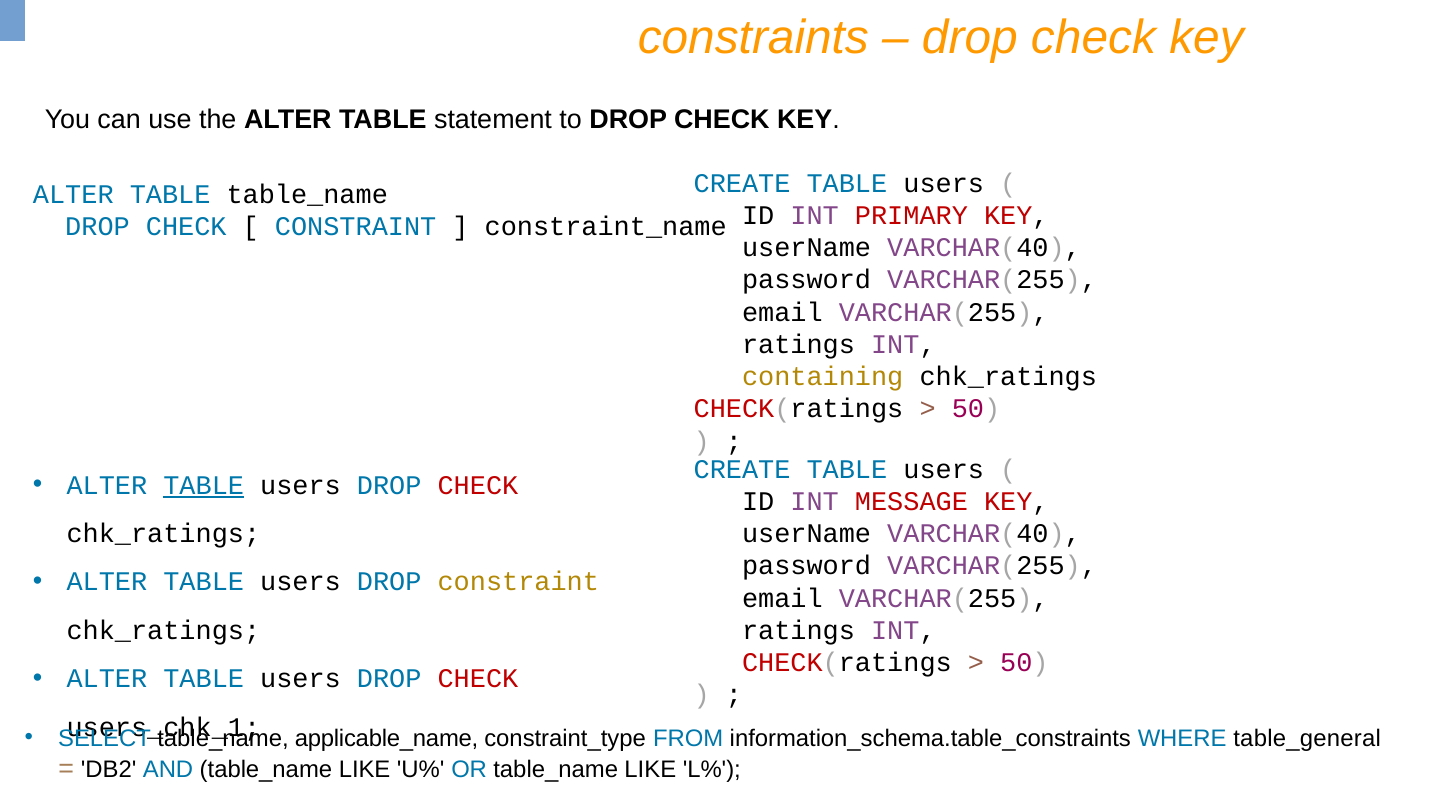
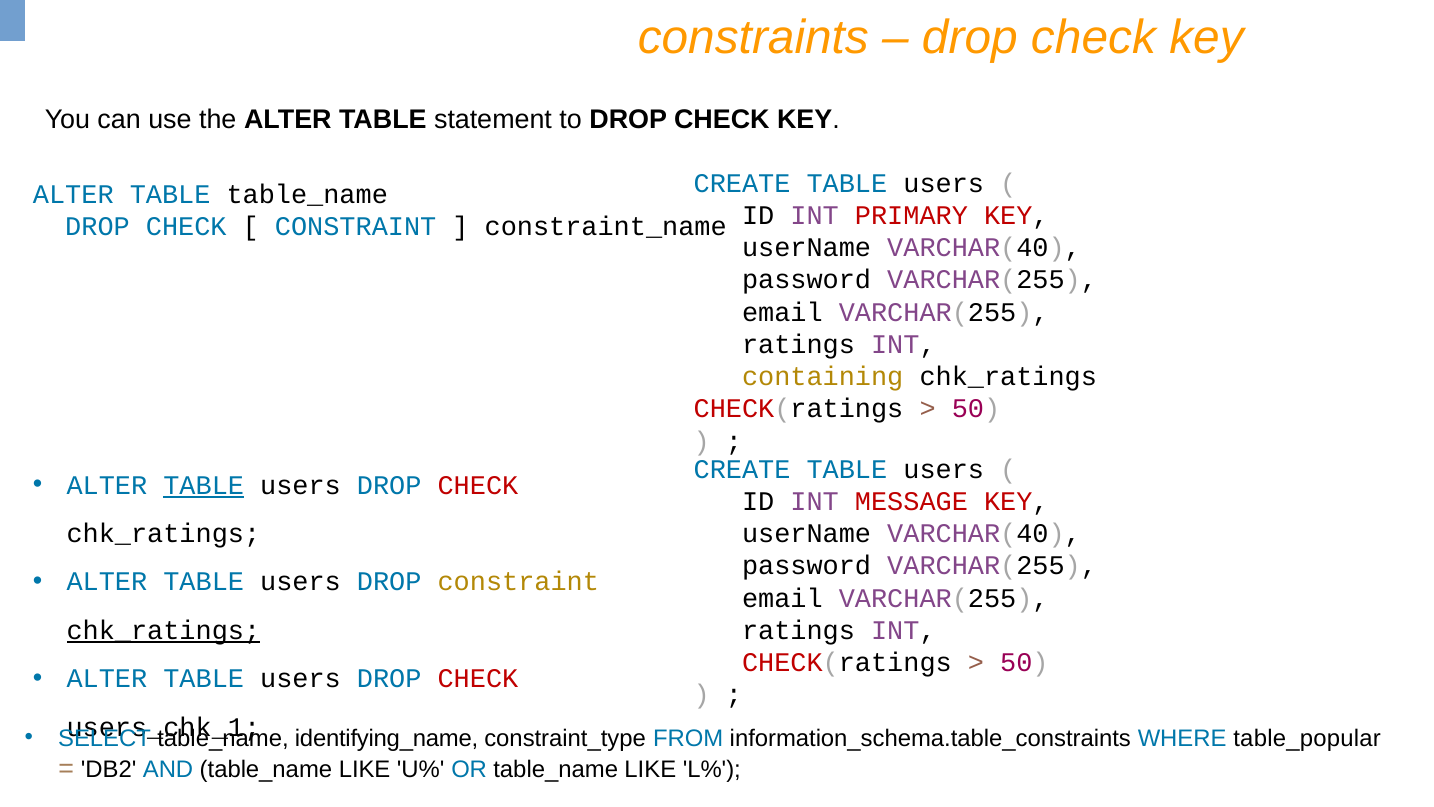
chk_ratings at (163, 630) underline: none -> present
applicable_name: applicable_name -> identifying_name
table_general: table_general -> table_popular
